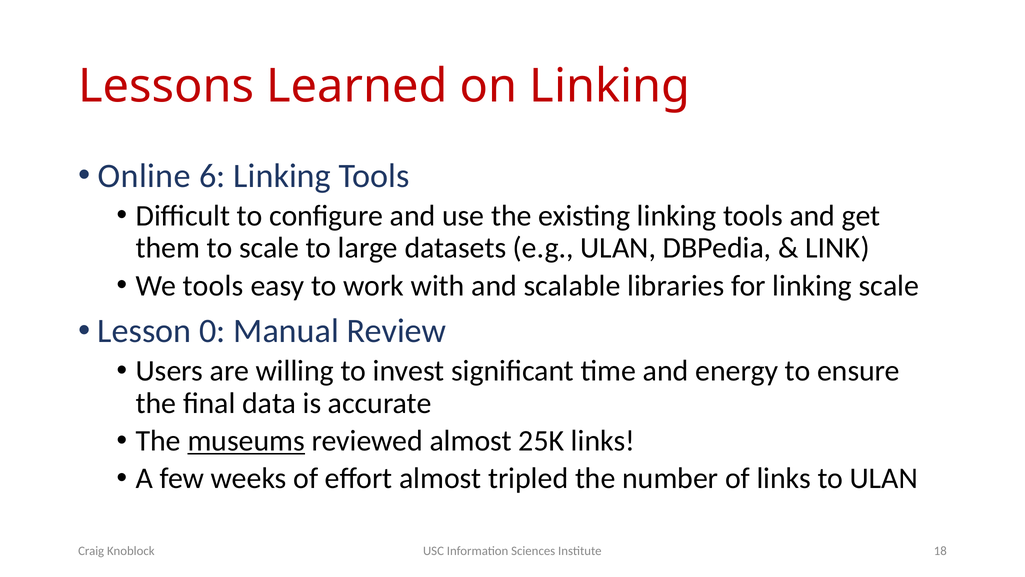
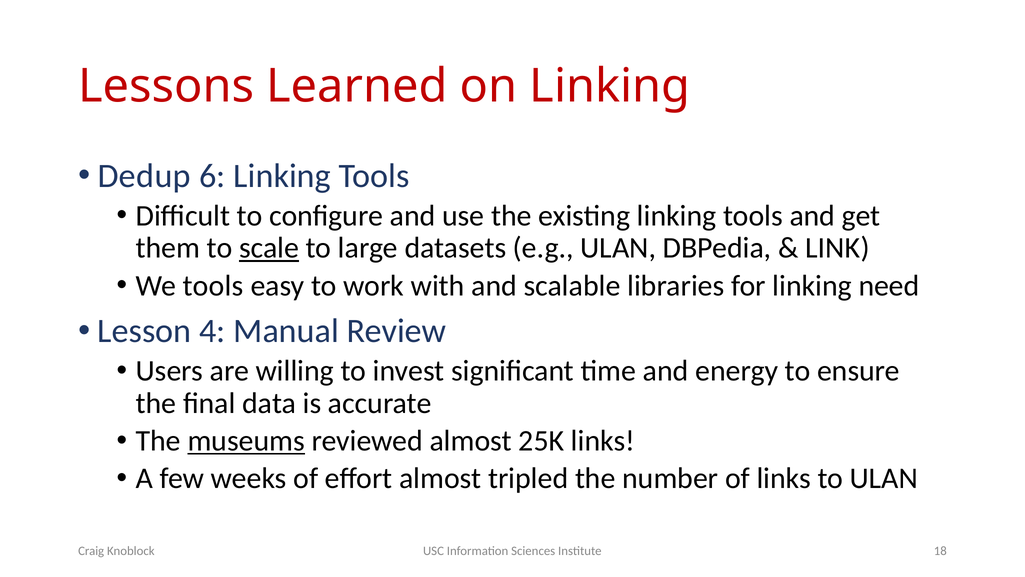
Online: Online -> Dedup
scale at (269, 248) underline: none -> present
linking scale: scale -> need
0: 0 -> 4
